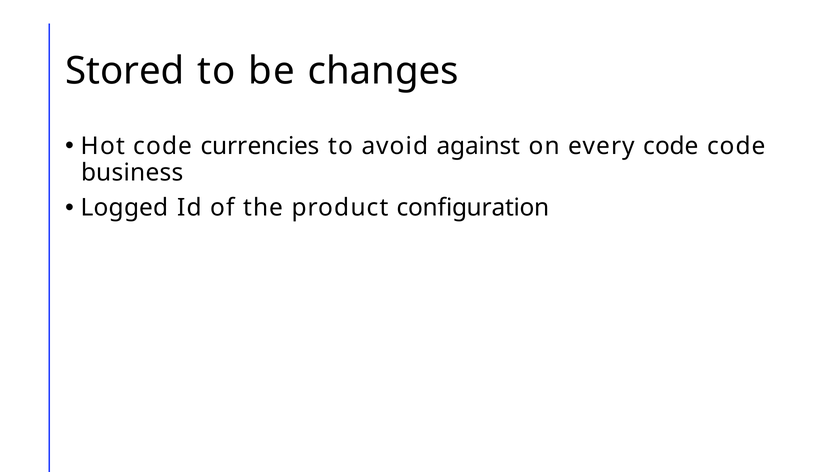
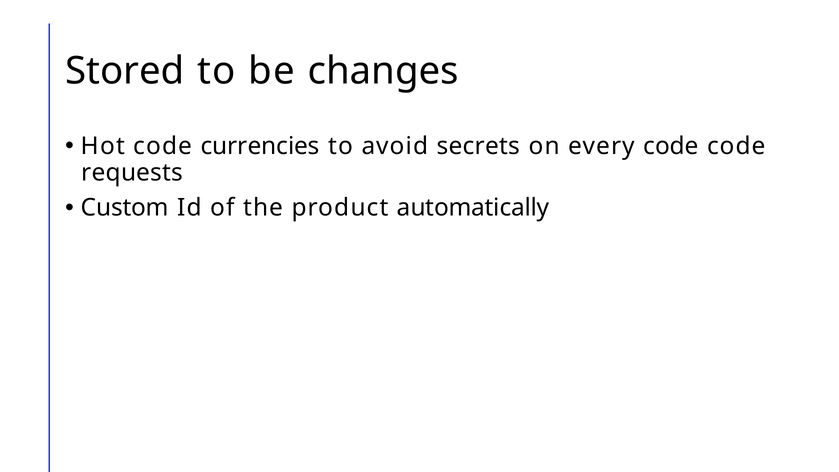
against: against -> secrets
business: business -> requests
Logged: Logged -> Custom
configuration: configuration -> automatically
